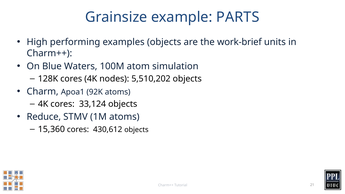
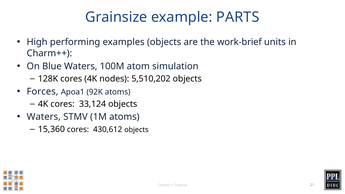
Charm: Charm -> Forces
Reduce at (44, 117): Reduce -> Waters
